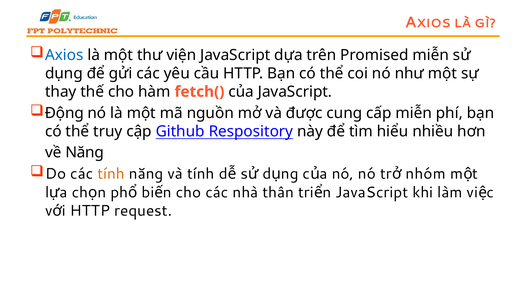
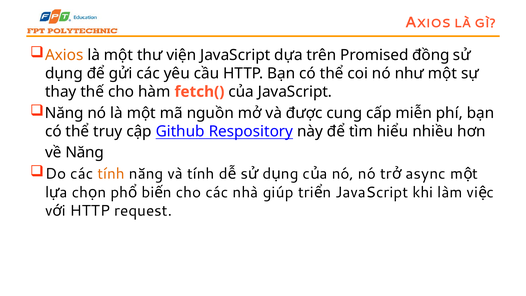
Axios colour: blue -> orange
Promised miễn: miễn -> đồng
Động at (64, 113): Động -> Năng
nhóm: nhóm -> async
thân: thân -> giúp
